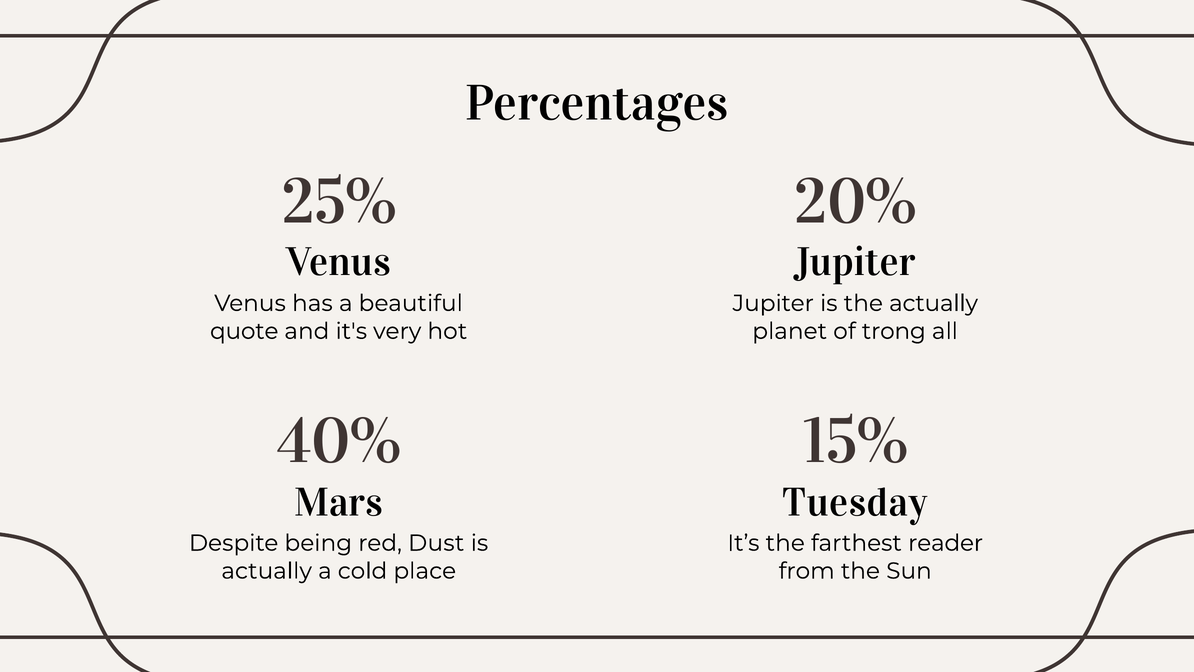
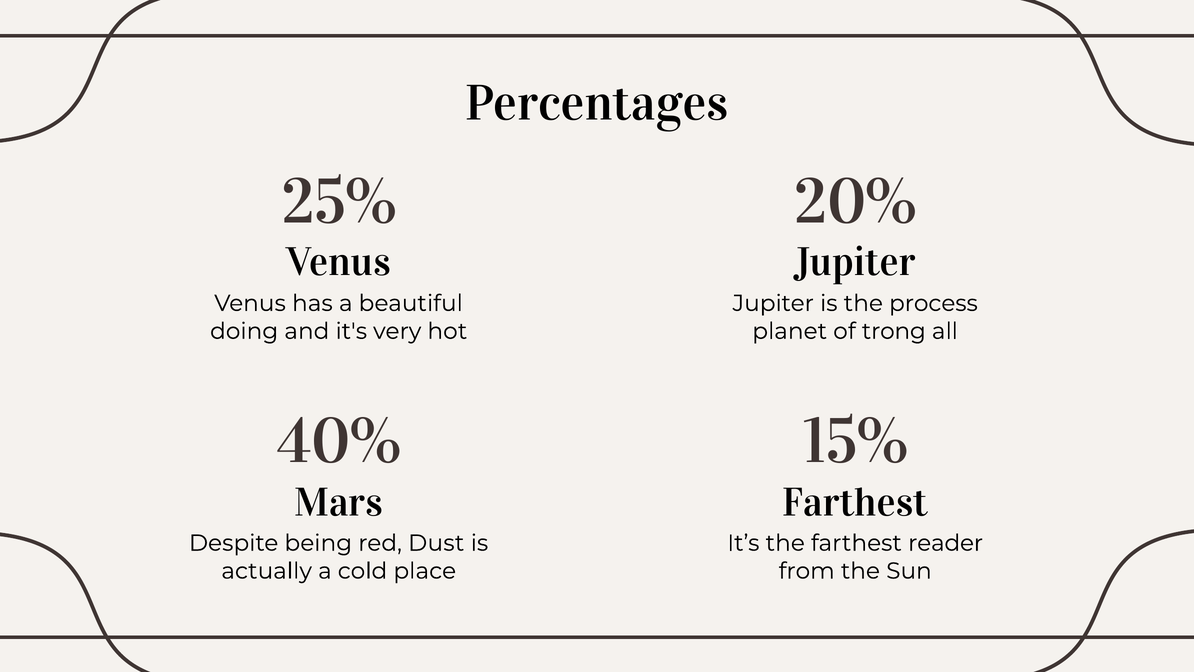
the actually: actually -> process
quote: quote -> doing
Tuesday at (855, 502): Tuesday -> Farthest
